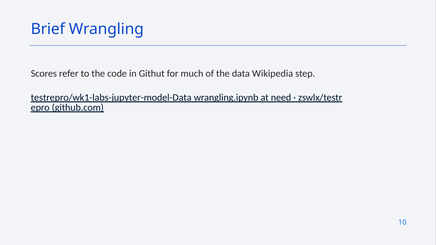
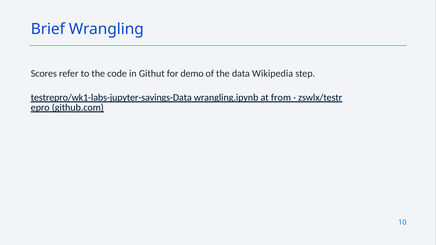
much: much -> demo
testrepro/wk1-labs-jupyter-model-Data: testrepro/wk1-labs-jupyter-model-Data -> testrepro/wk1-labs-jupyter-savings-Data
need: need -> from
